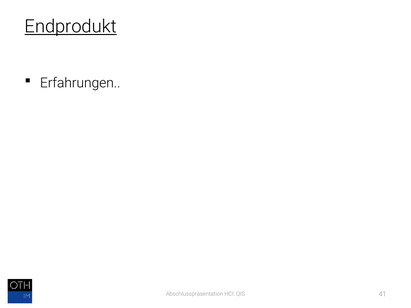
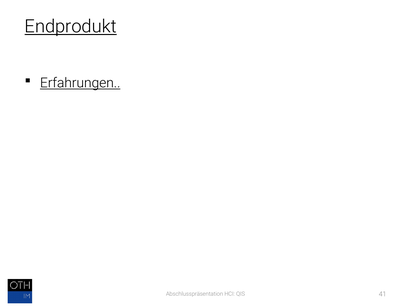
Erfahrungen underline: none -> present
